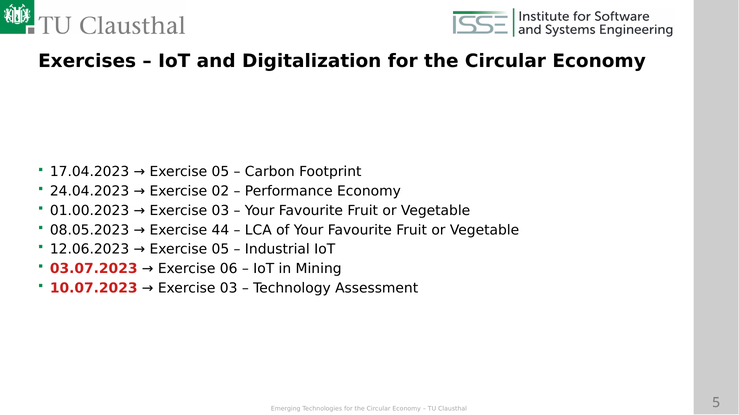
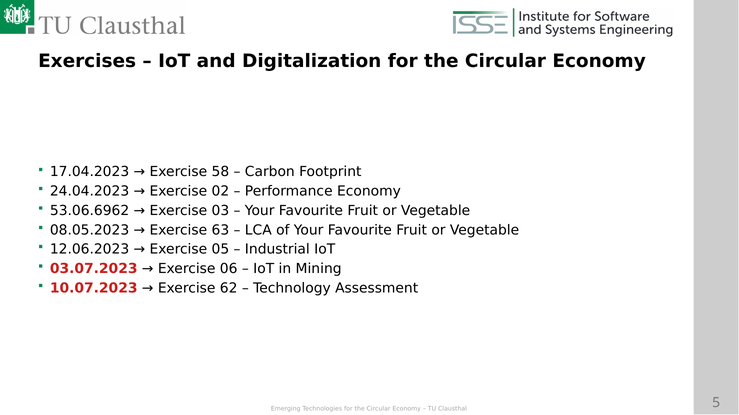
05 at (220, 172): 05 -> 58
01.00.2023: 01.00.2023 -> 53.06.6962
44: 44 -> 63
03 at (229, 289): 03 -> 62
